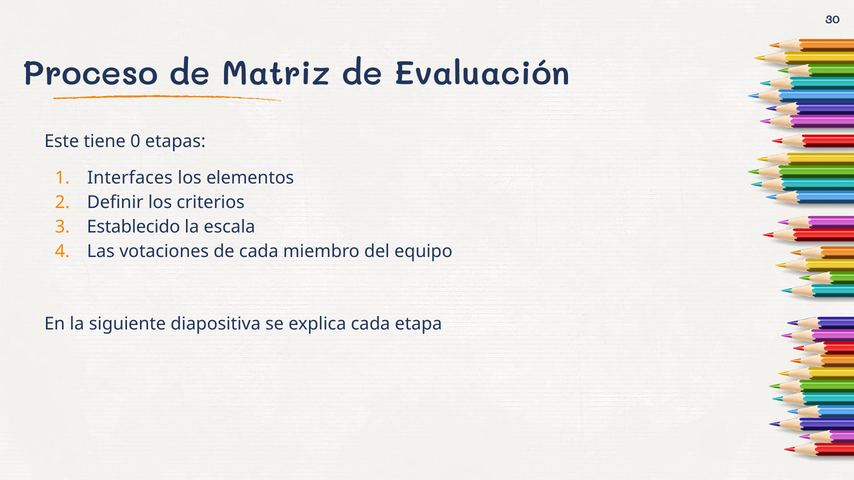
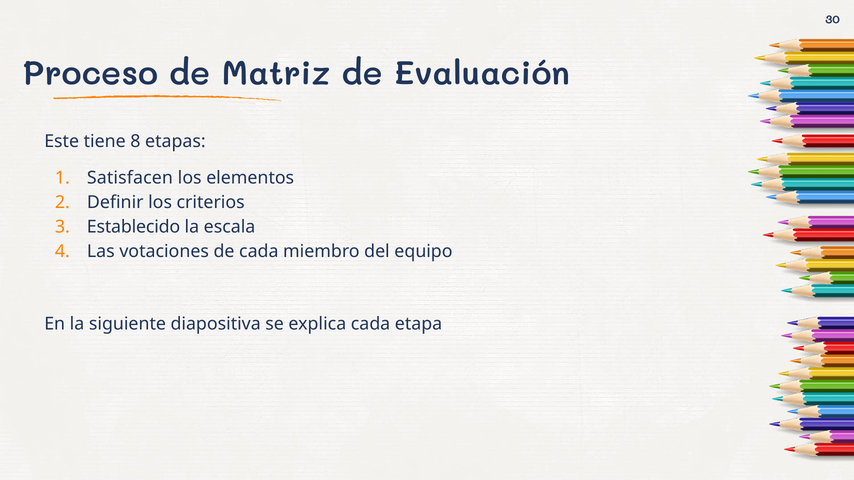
0: 0 -> 8
Interfaces: Interfaces -> Satisfacen
